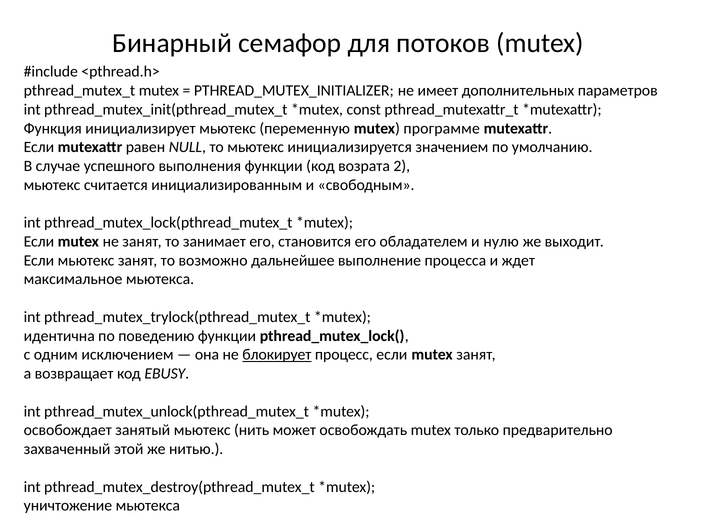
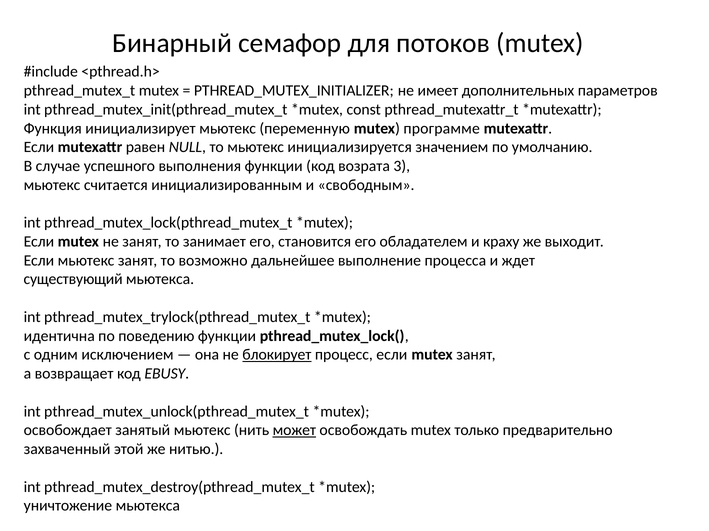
2: 2 -> 3
нулю: нулю -> краху
максимальное: максимальное -> существующий
может underline: none -> present
